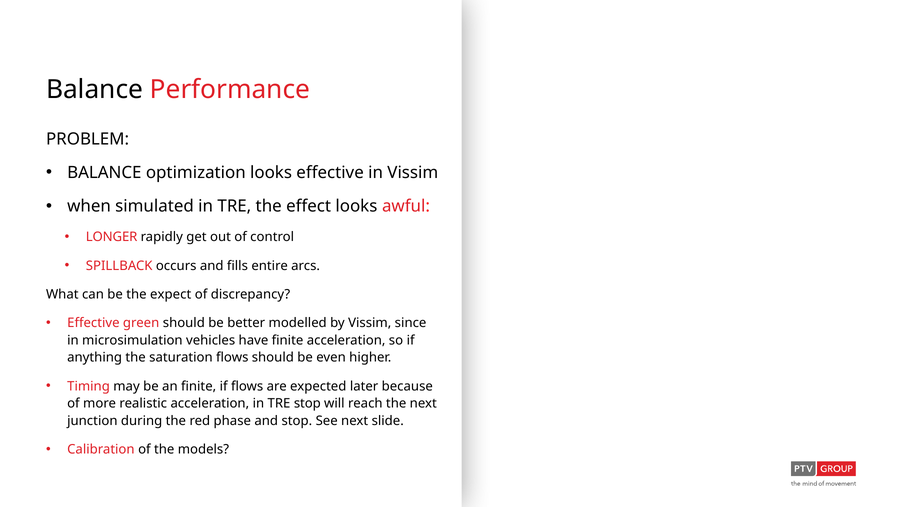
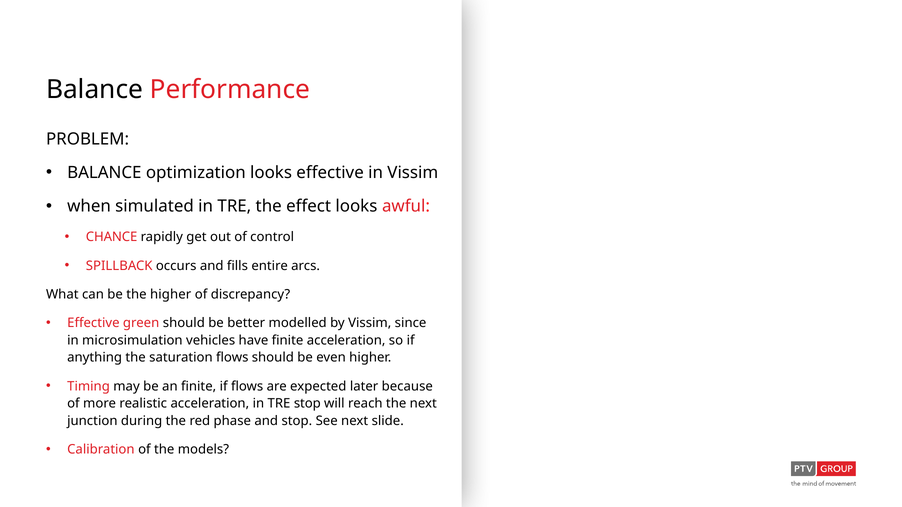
LONGER: LONGER -> CHANCE
the expect: expect -> higher
